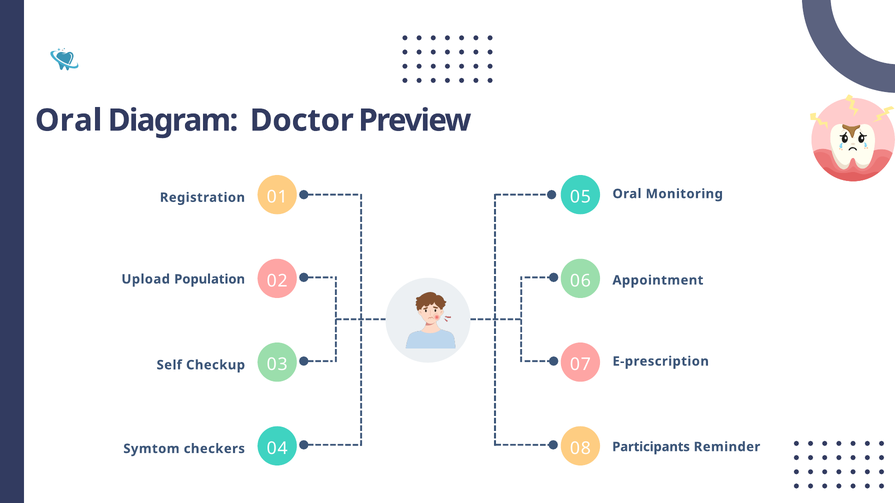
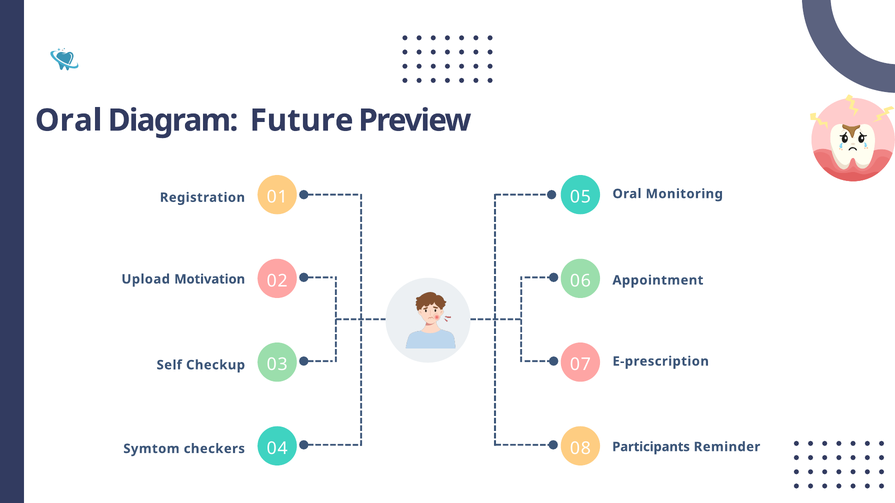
Doctor: Doctor -> Future
Population: Population -> Motivation
